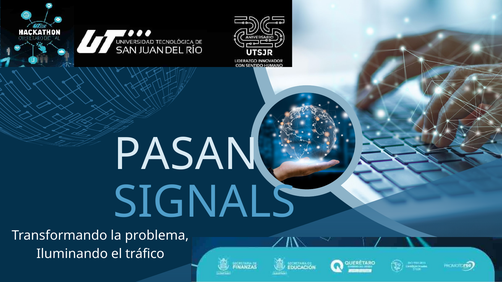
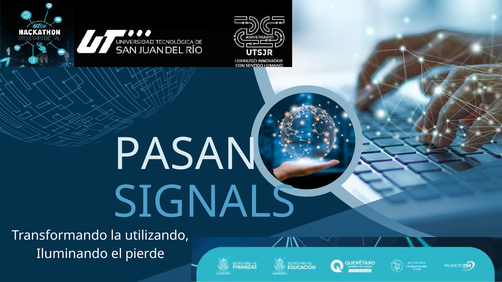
problema: problema -> utilizando
tráfico: tráfico -> pierde
